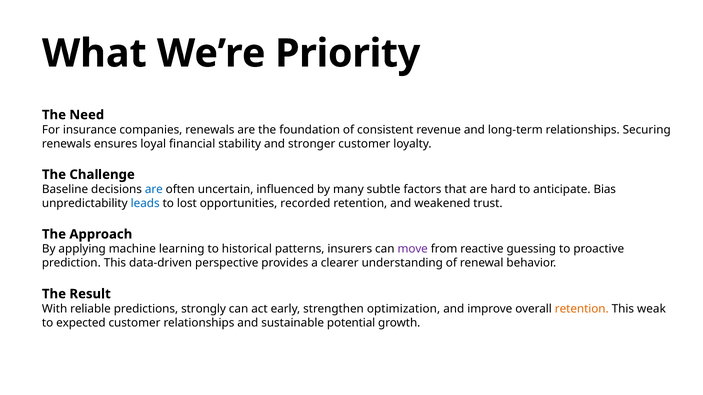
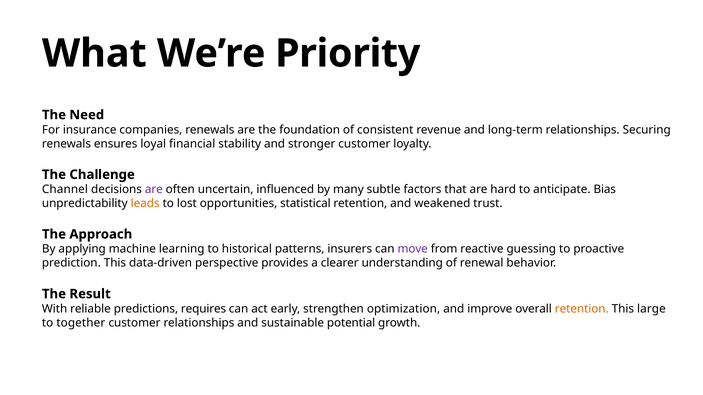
Baseline: Baseline -> Channel
are at (154, 190) colour: blue -> purple
leads colour: blue -> orange
recorded: recorded -> statistical
strongly: strongly -> requires
weak: weak -> large
expected: expected -> together
